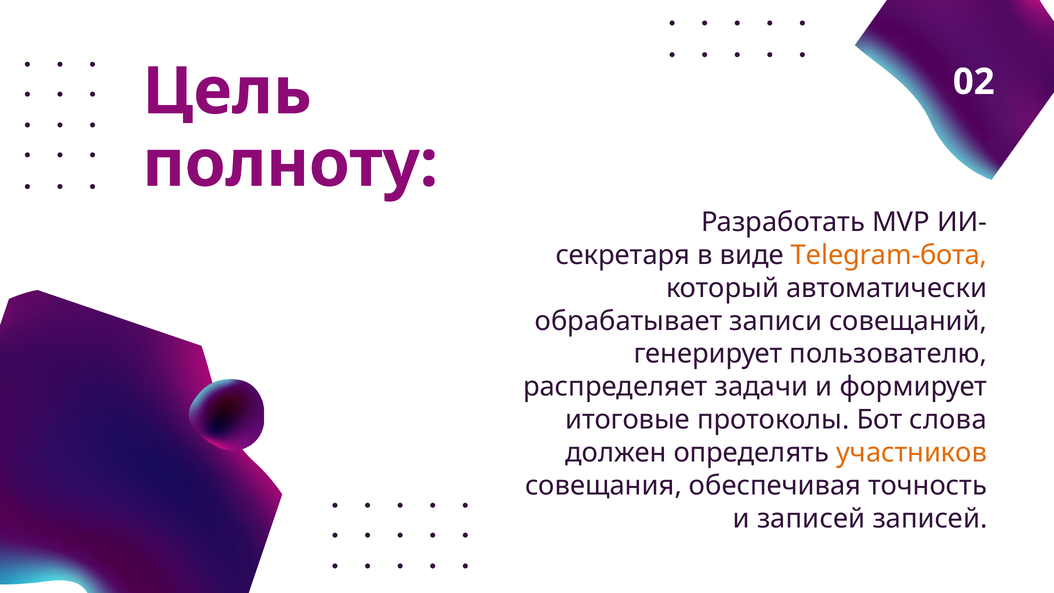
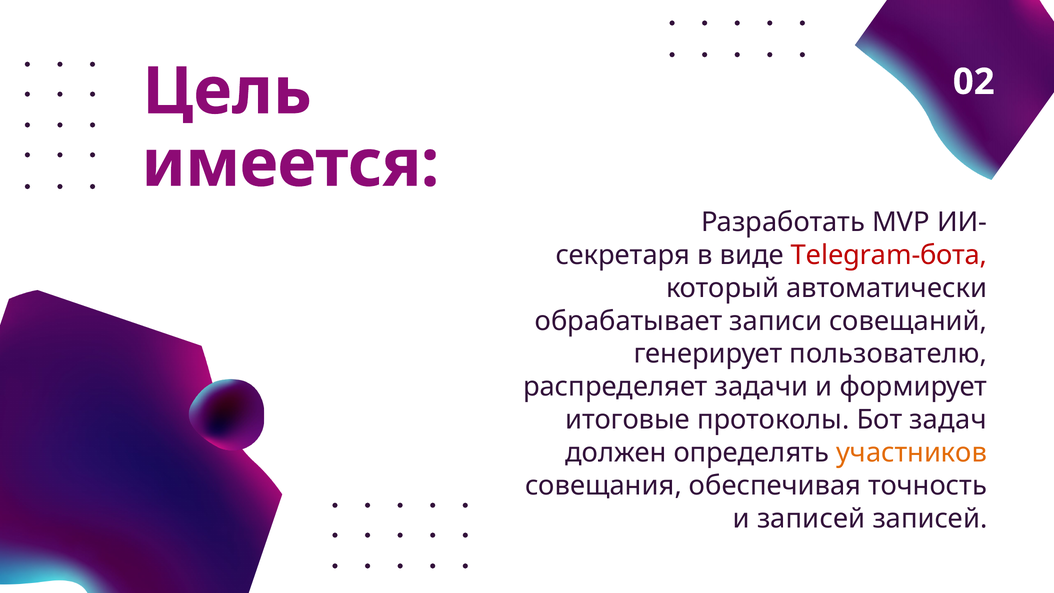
полноту: полноту -> имеется
Telegram-бота colour: orange -> red
слова: слова -> задач
